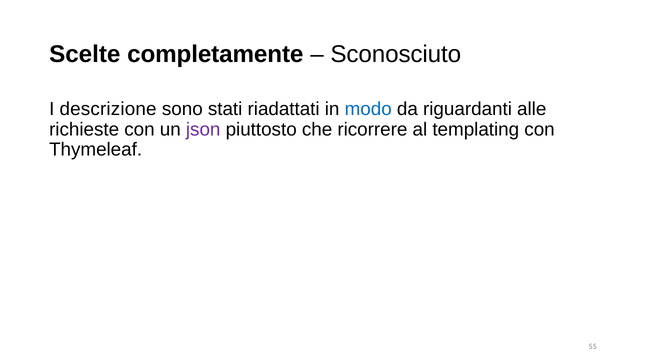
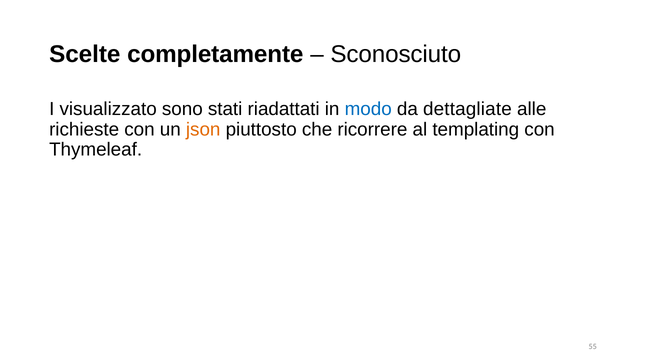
descrizione: descrizione -> visualizzato
riguardanti: riguardanti -> dettagliate
json colour: purple -> orange
